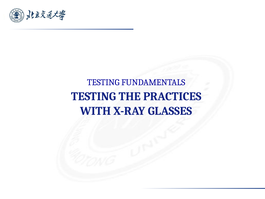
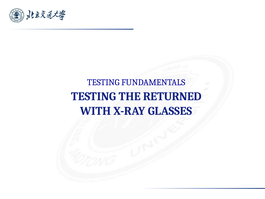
PRACTICES: PRACTICES -> RETURNED
